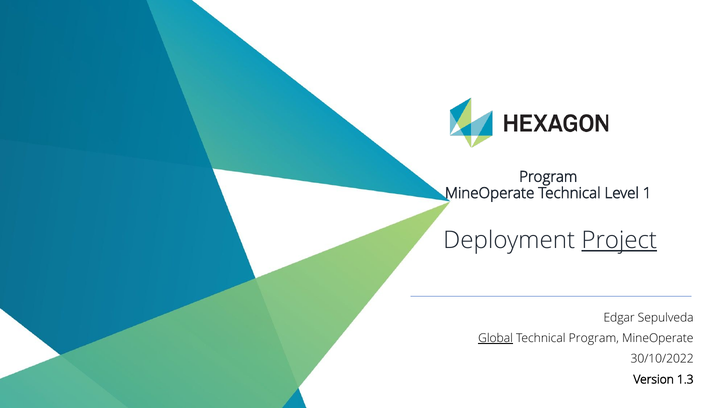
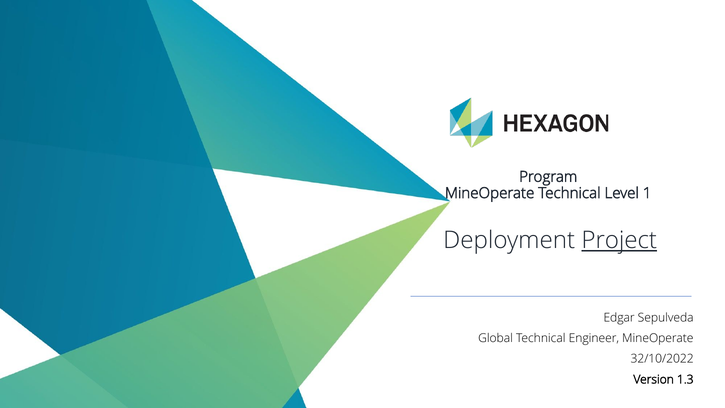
Global underline: present -> none
Technical Program: Program -> Engineer
30/10/2022: 30/10/2022 -> 32/10/2022
